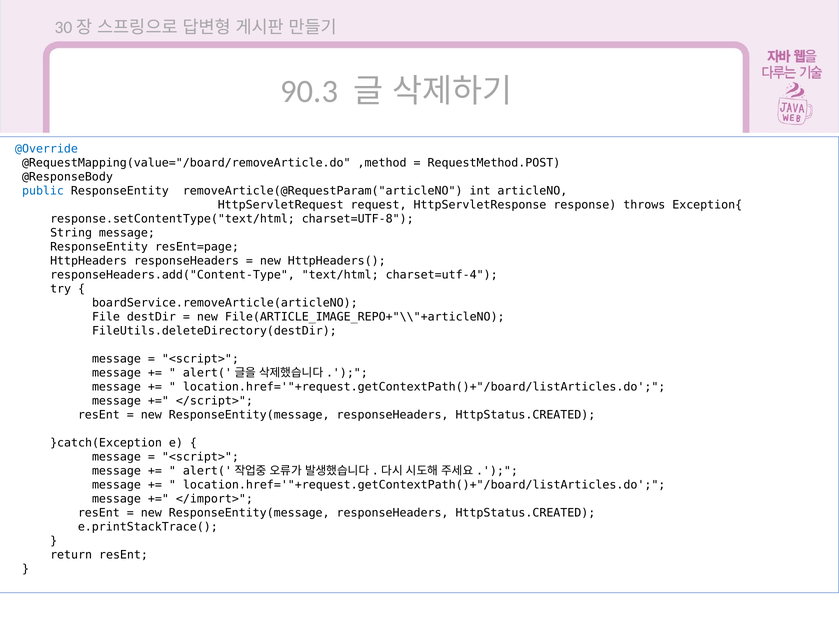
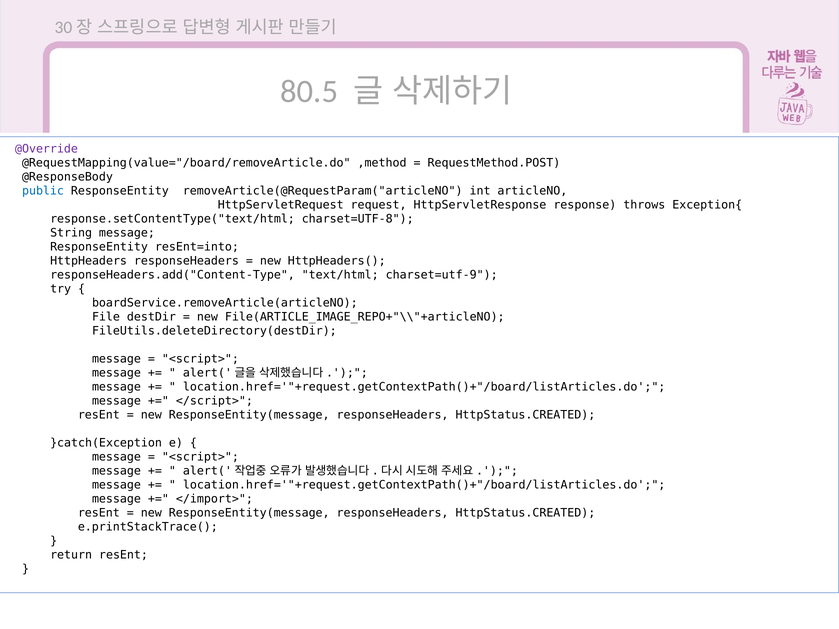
90.3: 90.3 -> 80.5
@Override colour: blue -> purple
resEnt=page: resEnt=page -> resEnt=into
charset=utf-4: charset=utf-4 -> charset=utf-9
